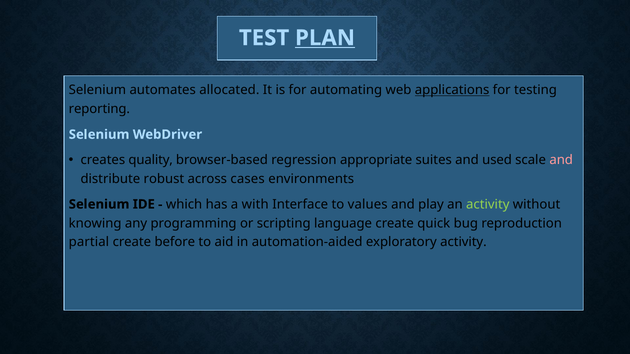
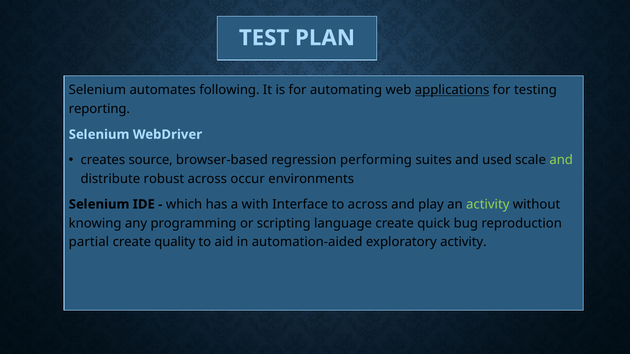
PLAN underline: present -> none
allocated: allocated -> following
quality: quality -> source
appropriate: appropriate -> performing
and at (561, 160) colour: pink -> light green
cases: cases -> occur
to values: values -> across
before: before -> quality
